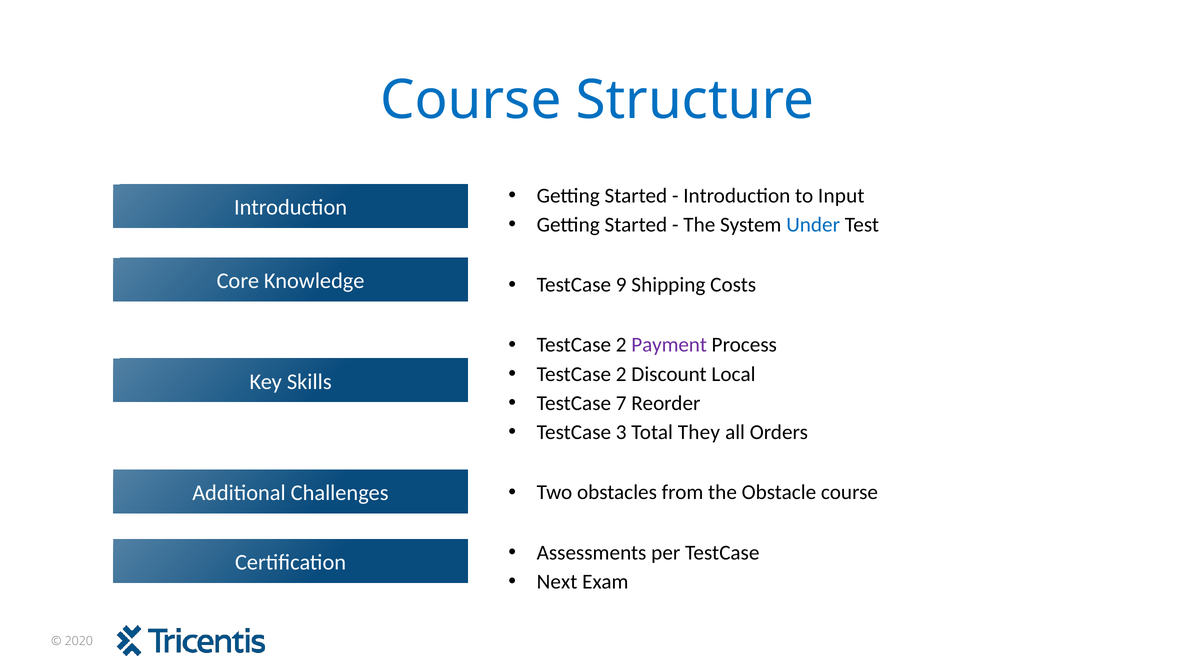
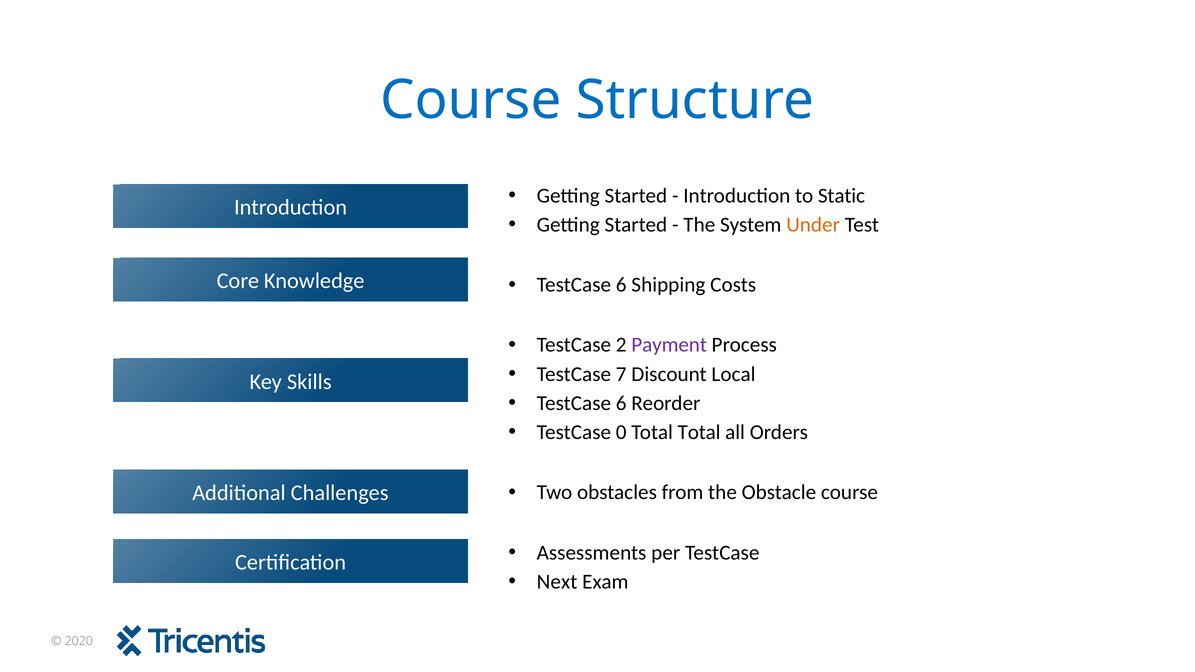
Input: Input -> Static
Under colour: blue -> orange
9 at (621, 285): 9 -> 6
2 at (621, 374): 2 -> 7
7 at (621, 403): 7 -> 6
3: 3 -> 0
Total They: They -> Total
